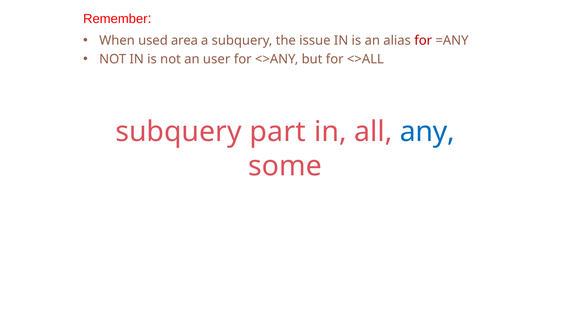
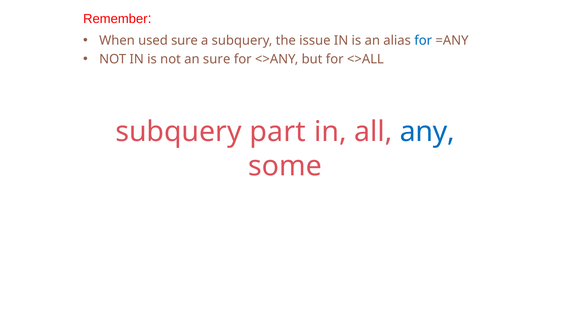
used area: area -> sure
for at (423, 41) colour: red -> blue
an user: user -> sure
